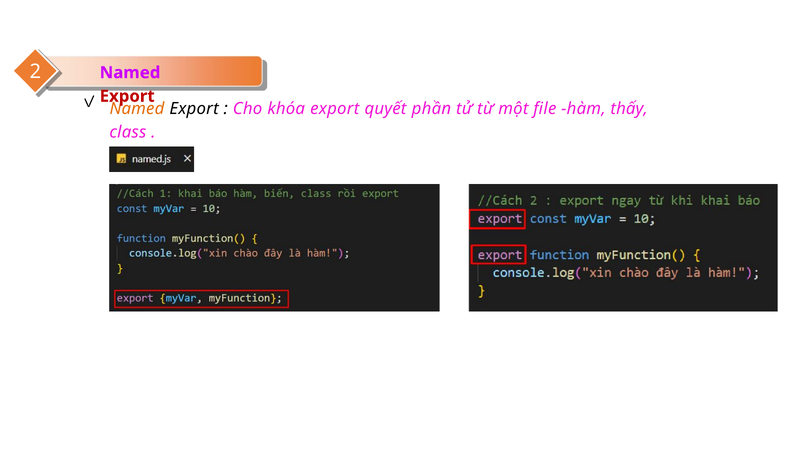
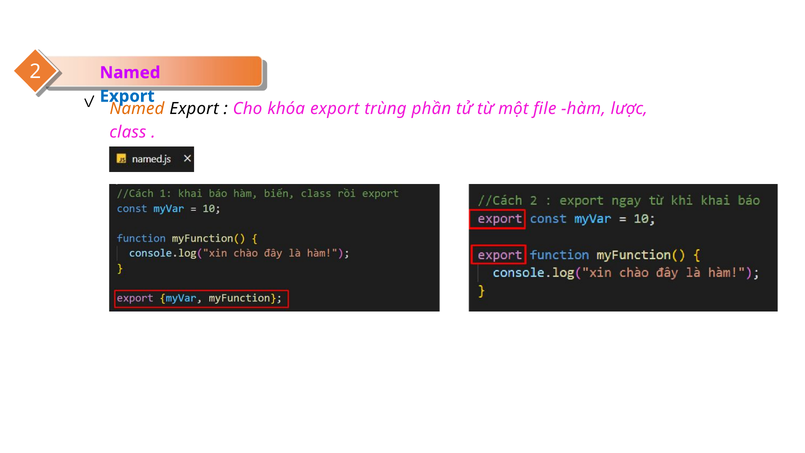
Export at (127, 96) colour: red -> blue
quyết: quyết -> trùng
thấy: thấy -> lược
